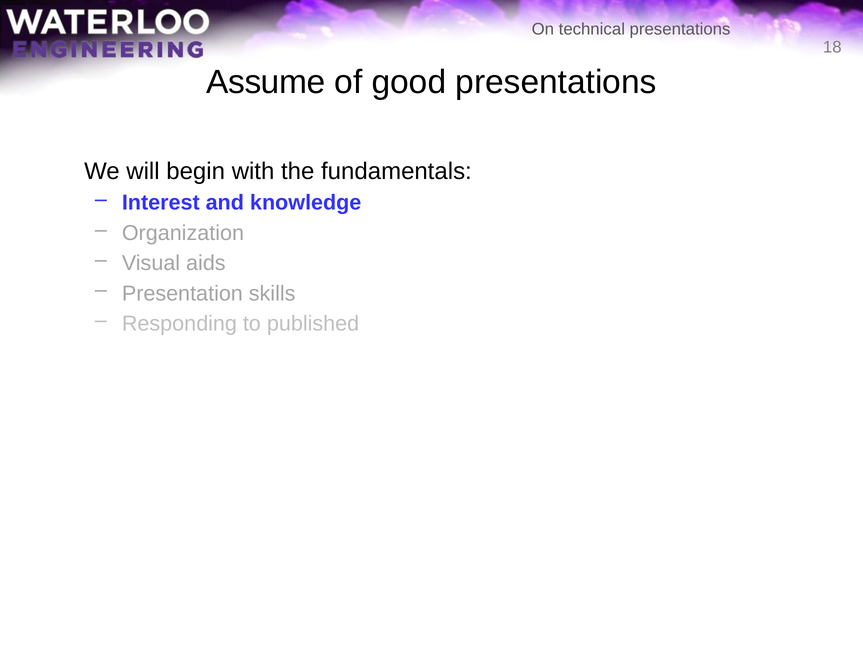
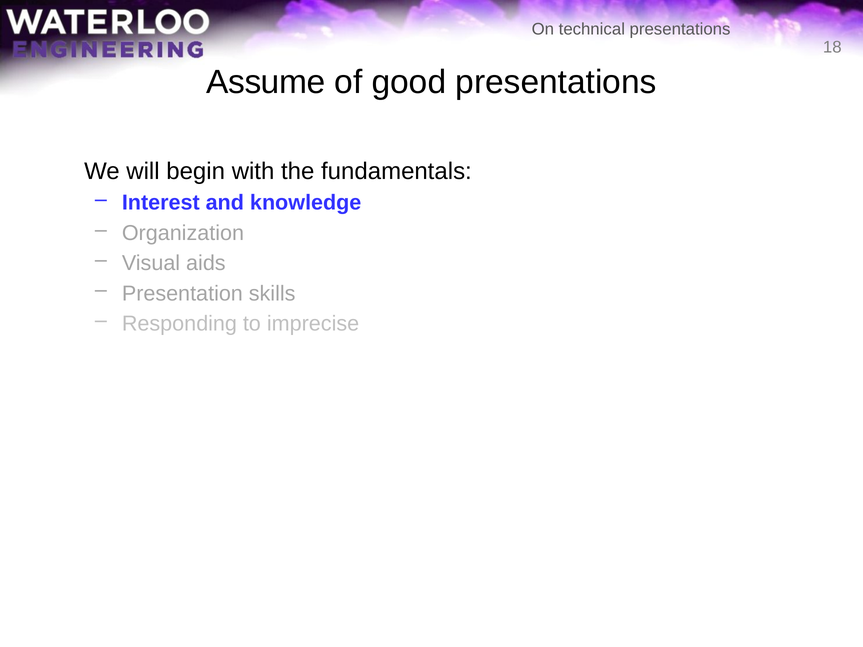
published: published -> imprecise
